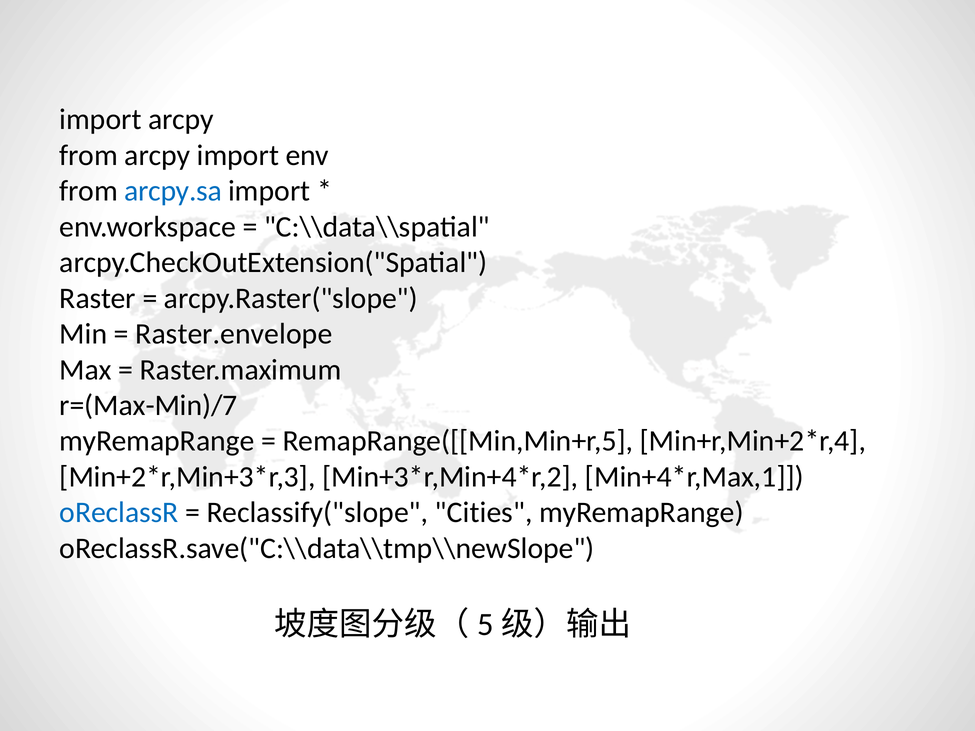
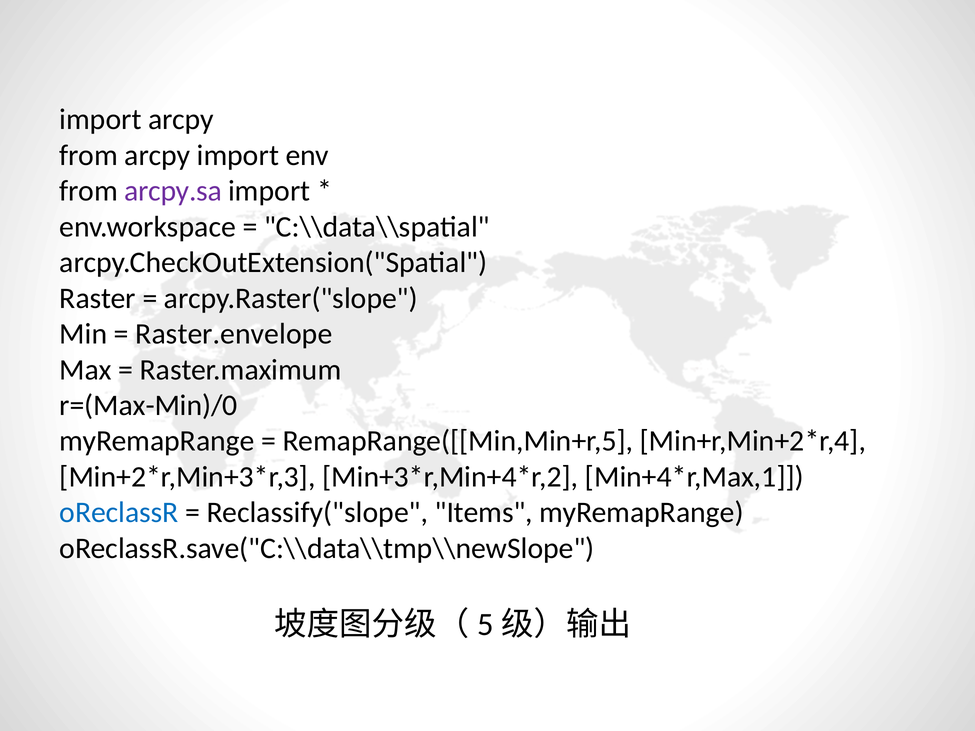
arcpy.sa colour: blue -> purple
r=(Max-Min)/7: r=(Max-Min)/7 -> r=(Max-Min)/0
Cities: Cities -> Items
